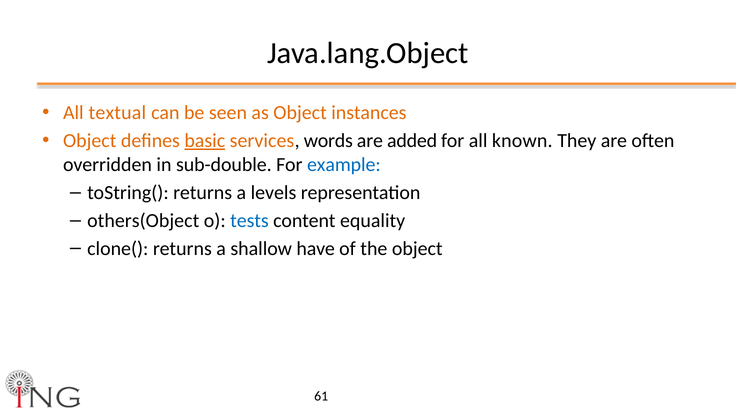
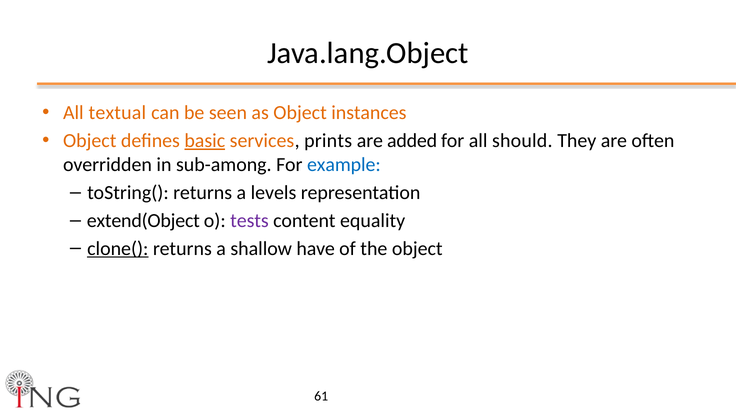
words: words -> prints
known: known -> should
sub-double: sub-double -> sub-among
others(Object: others(Object -> extend(Object
tests colour: blue -> purple
clone( underline: none -> present
